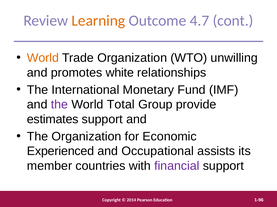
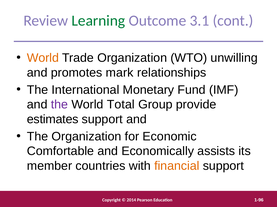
Learning colour: orange -> green
4.7: 4.7 -> 3.1
white: white -> mark
Experienced: Experienced -> Comfortable
Occupational: Occupational -> Economically
financial colour: purple -> orange
